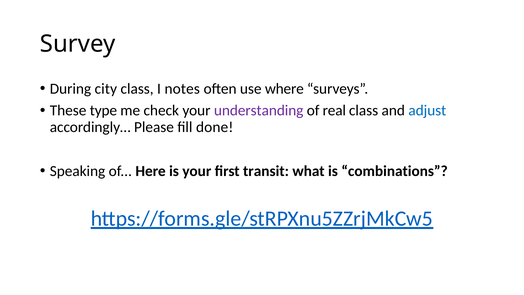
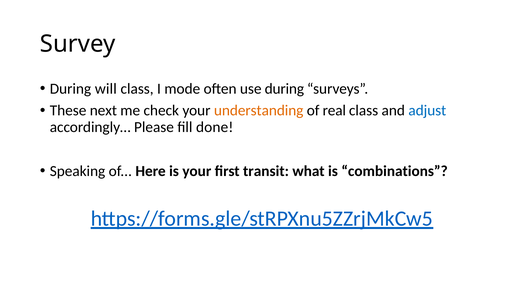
city: city -> will
notes: notes -> mode
use where: where -> during
type: type -> next
understanding colour: purple -> orange
